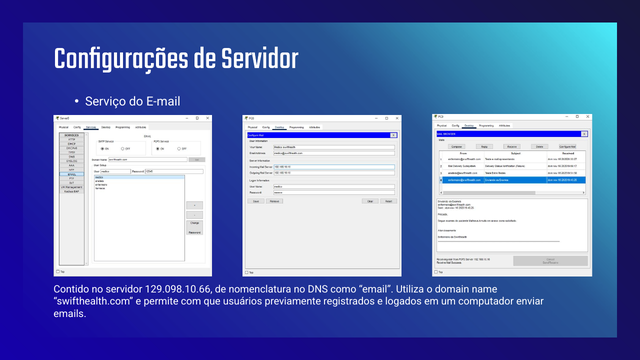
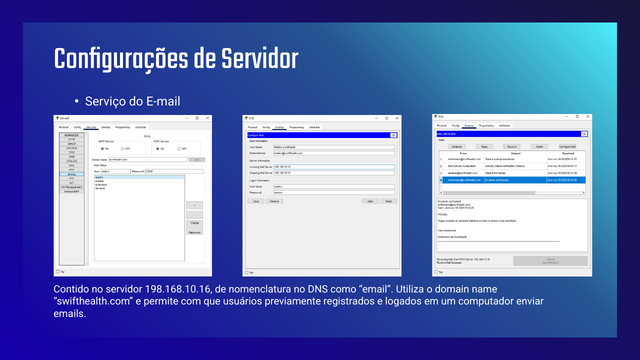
129.098.10.66: 129.098.10.66 -> 198.168.10.16
